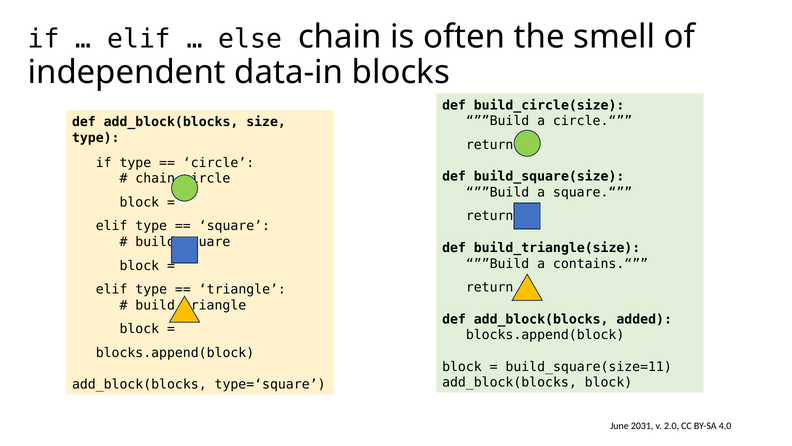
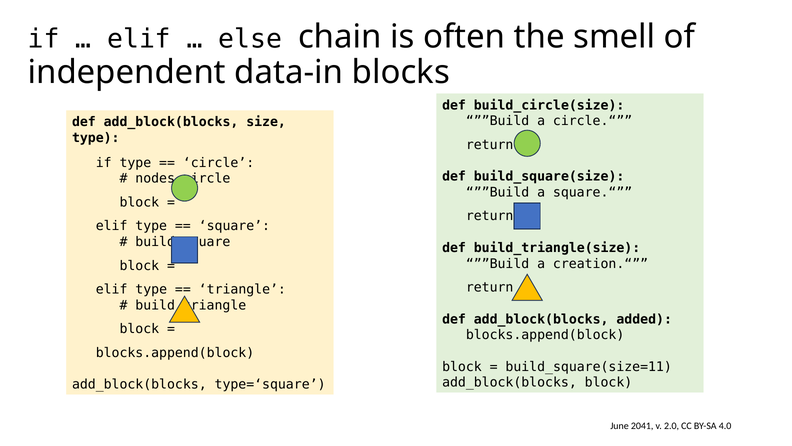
chain at (155, 178): chain -> nodes
contains.“: contains.“ -> creation.“
2031: 2031 -> 2041
